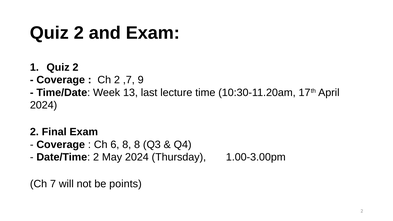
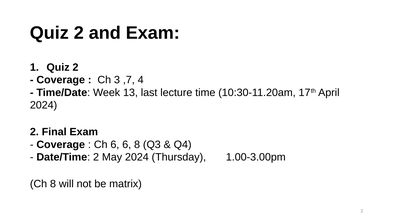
Ch 2: 2 -> 3
9: 9 -> 4
6 8: 8 -> 6
Ch 7: 7 -> 8
points: points -> matrix
